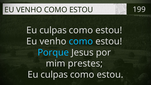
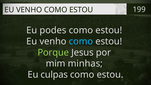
culpas at (53, 30): culpas -> podes
Porque colour: light blue -> light green
prestes: prestes -> minhas
